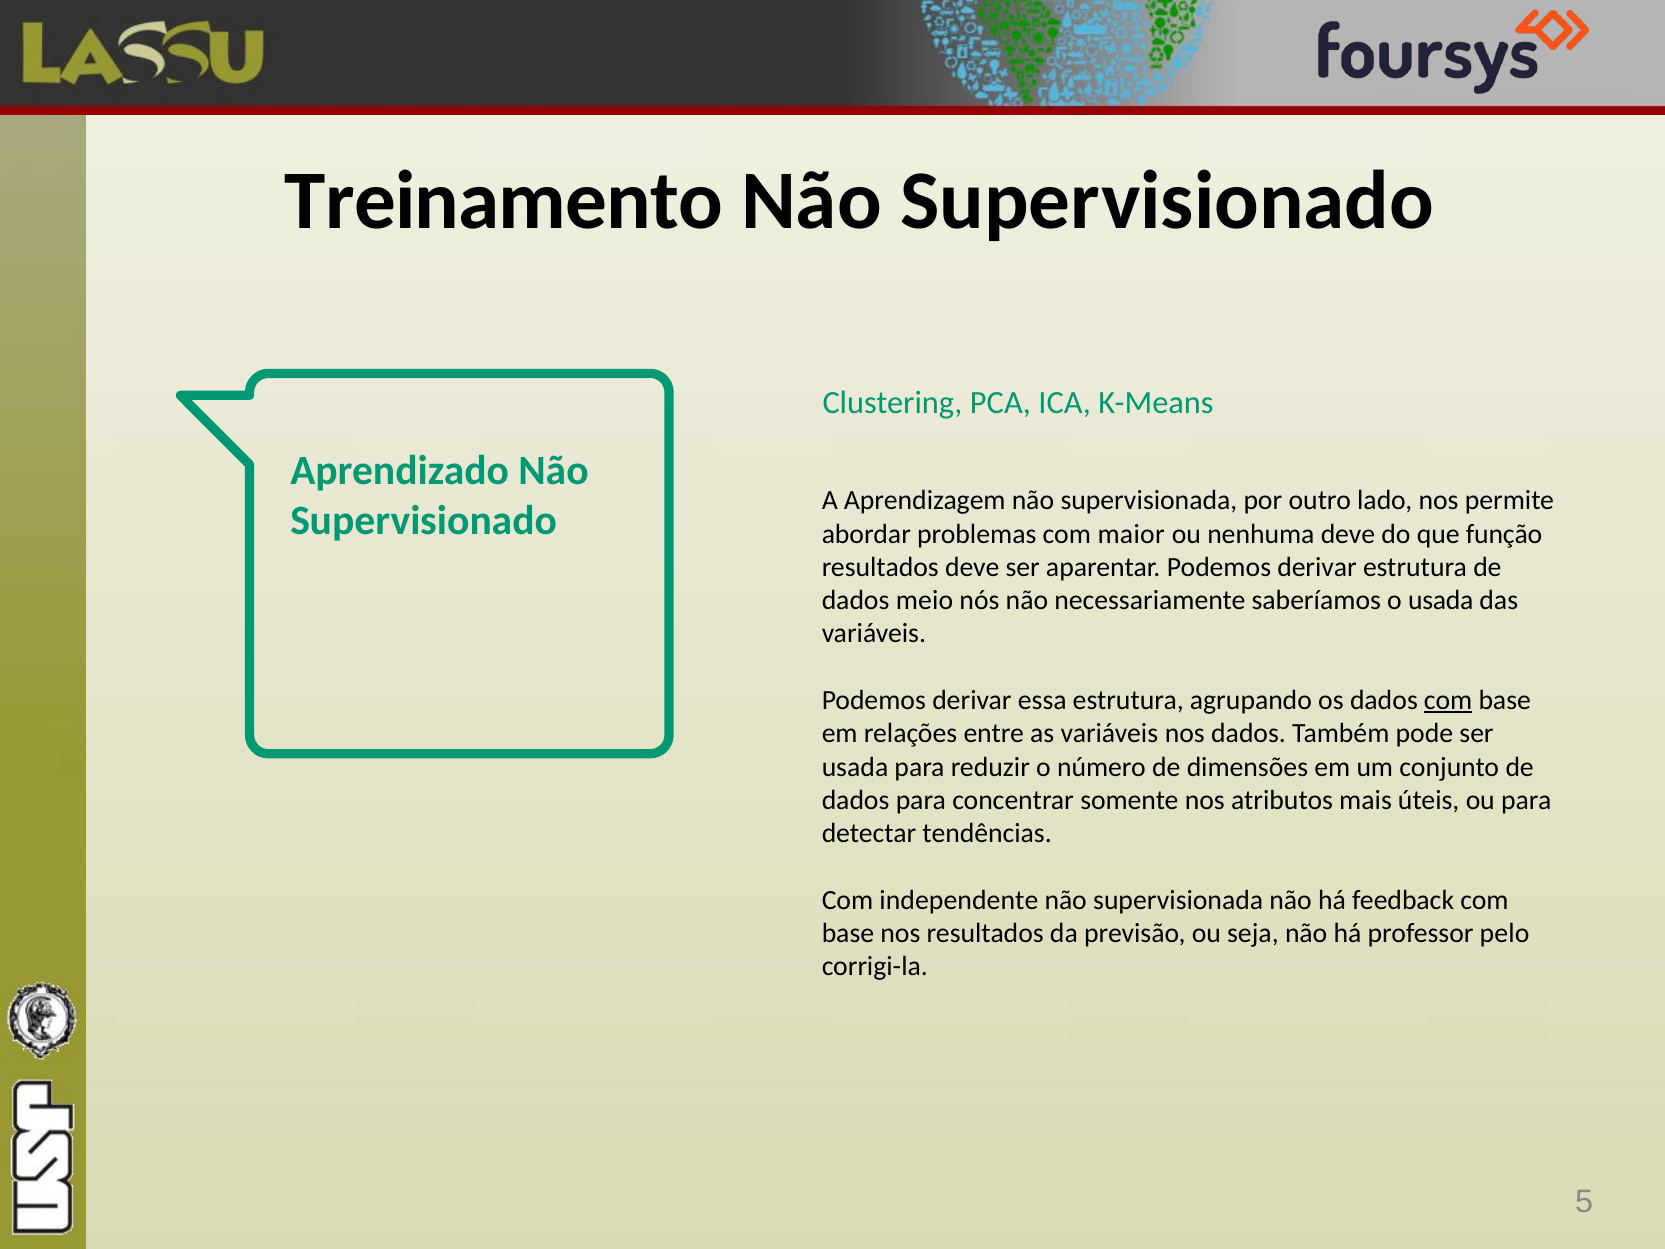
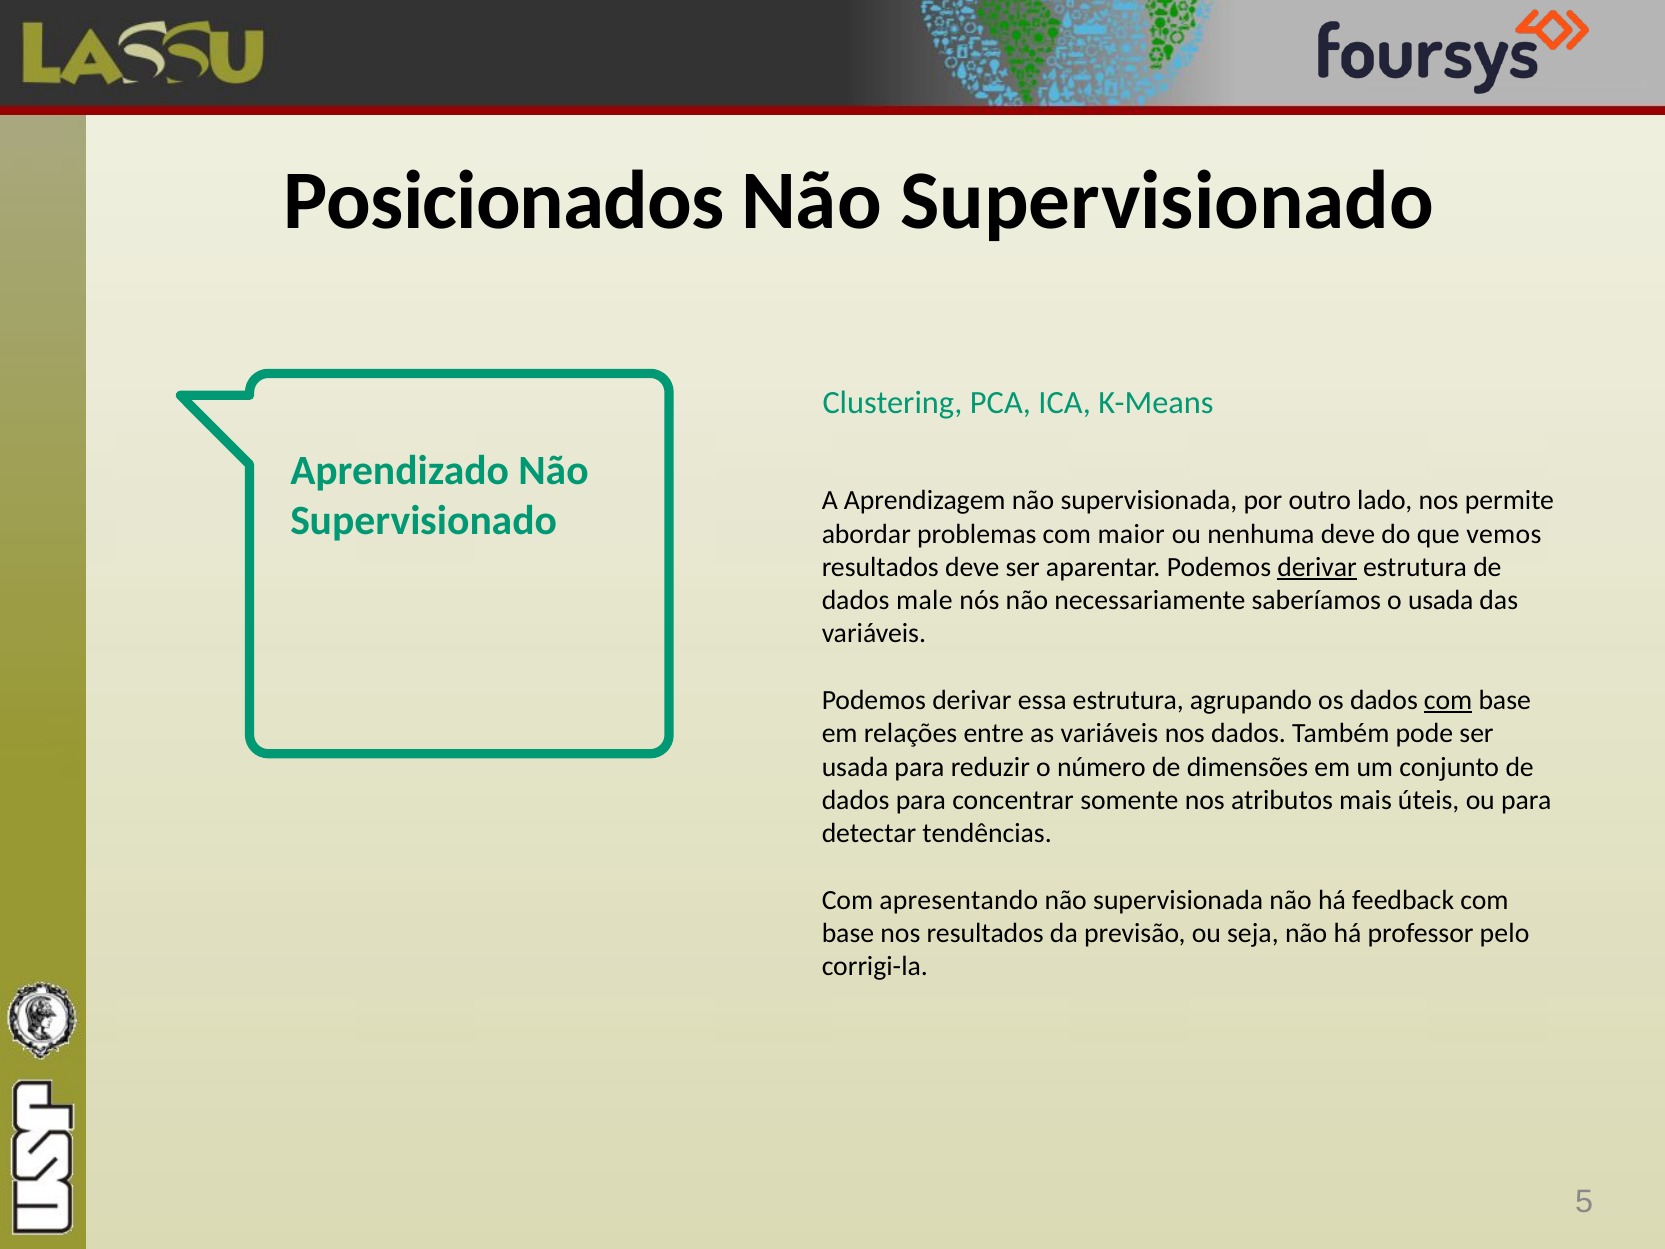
Treinamento: Treinamento -> Posicionados
função: função -> vemos
derivar at (1317, 567) underline: none -> present
meio: meio -> male
independente: independente -> apresentando
